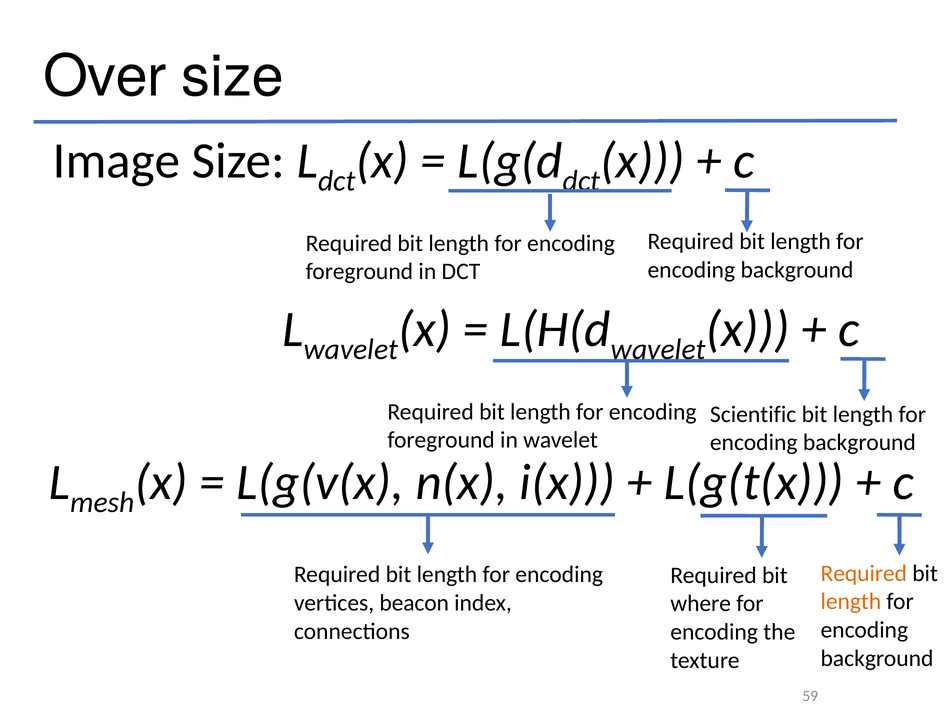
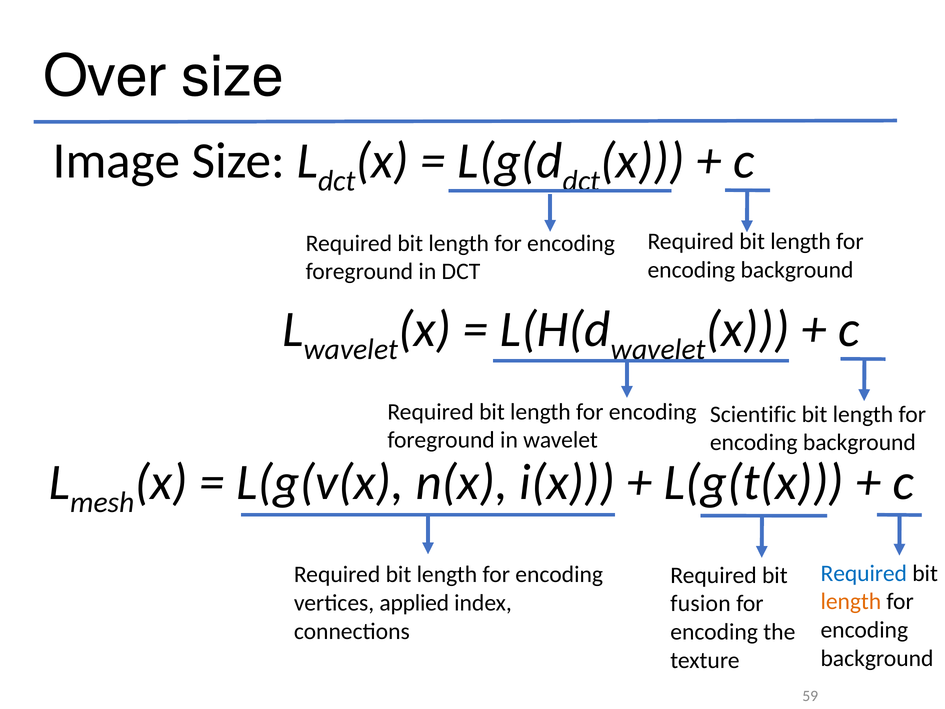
Required at (864, 573) colour: orange -> blue
beacon: beacon -> applied
where: where -> fusion
